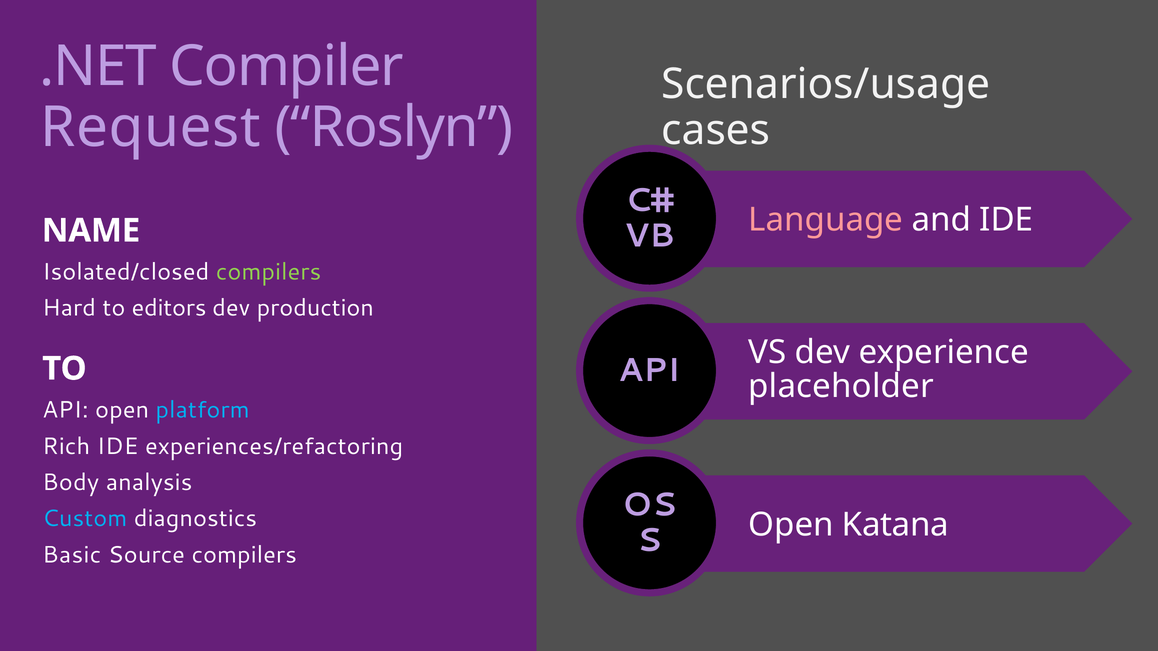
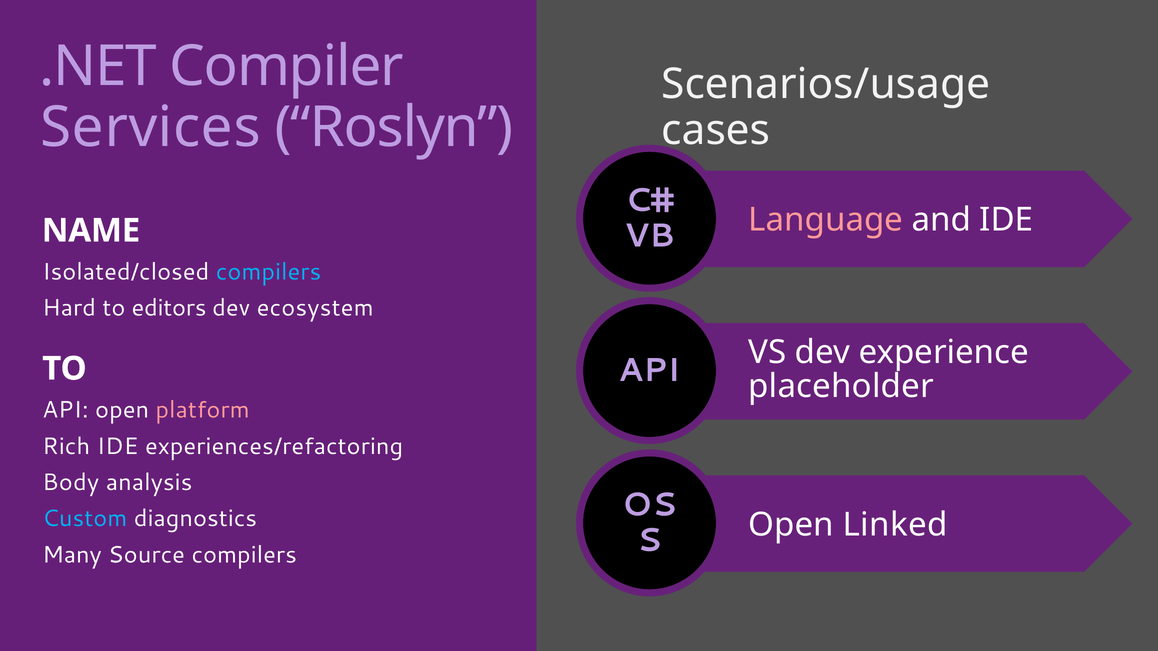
Request: Request -> Services
compilers at (269, 272) colour: light green -> light blue
production: production -> ecosystem
platform colour: light blue -> pink
Katana: Katana -> Linked
Basic: Basic -> Many
